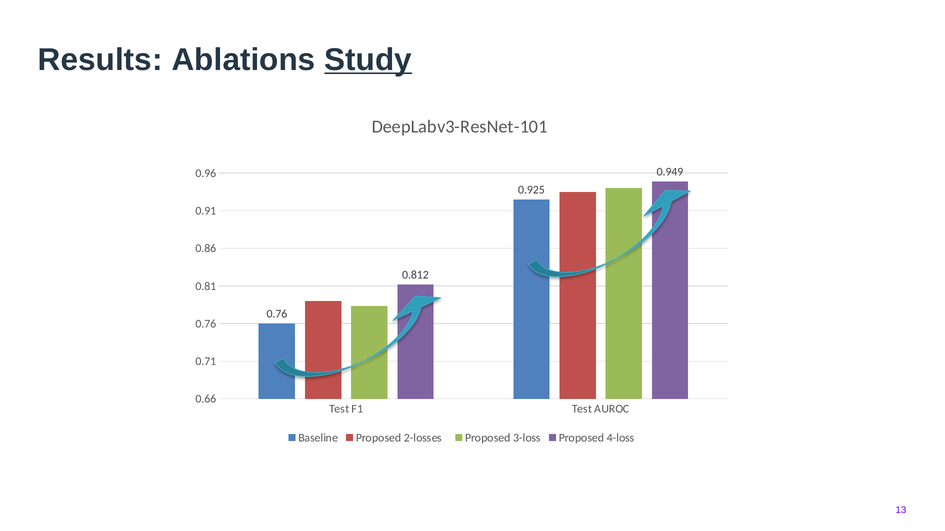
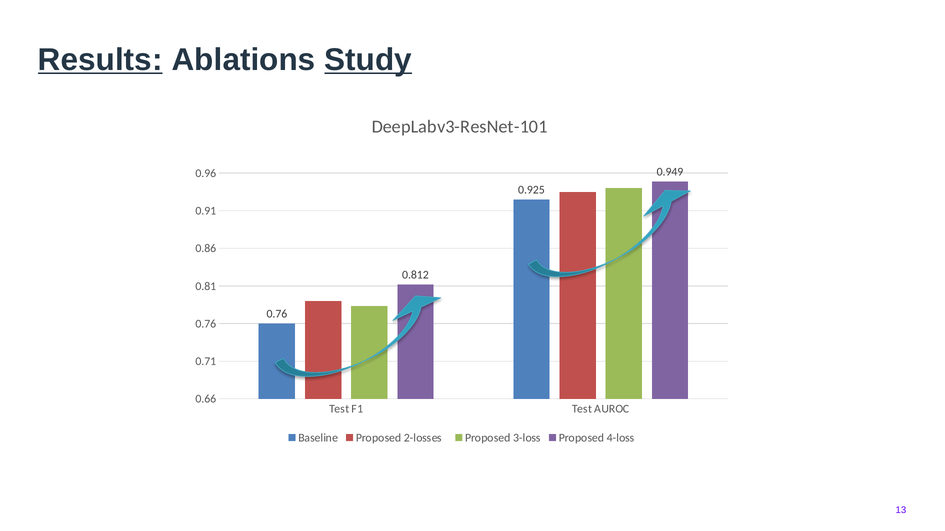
Results underline: none -> present
